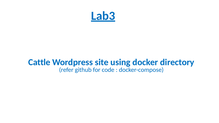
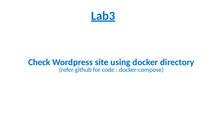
Cattle: Cattle -> Check
